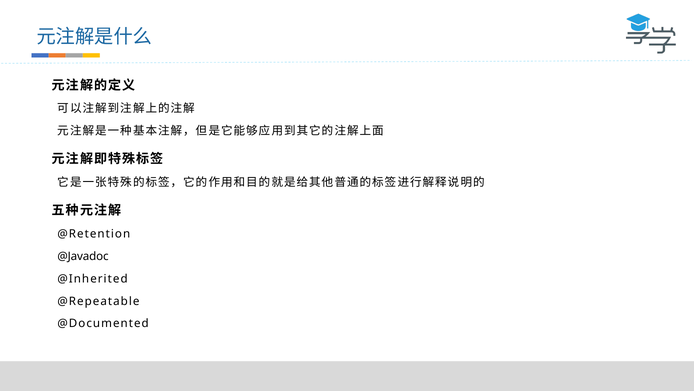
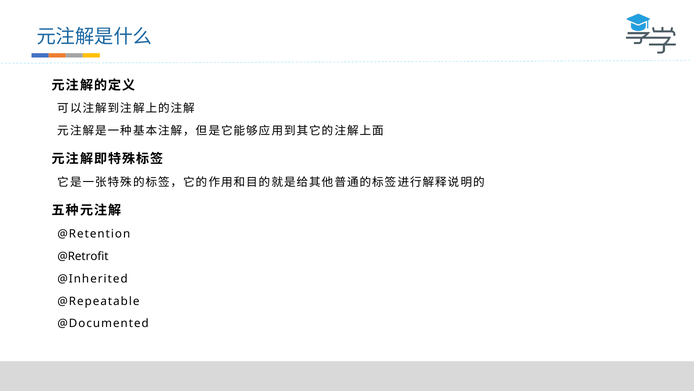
@Javadoc: @Javadoc -> @Retrofit
